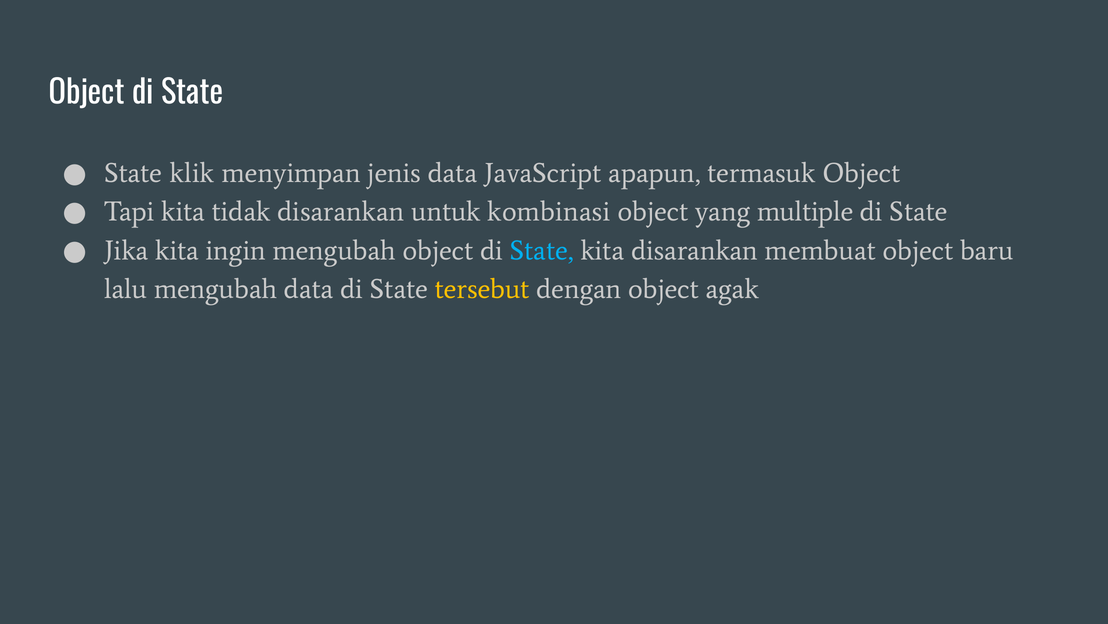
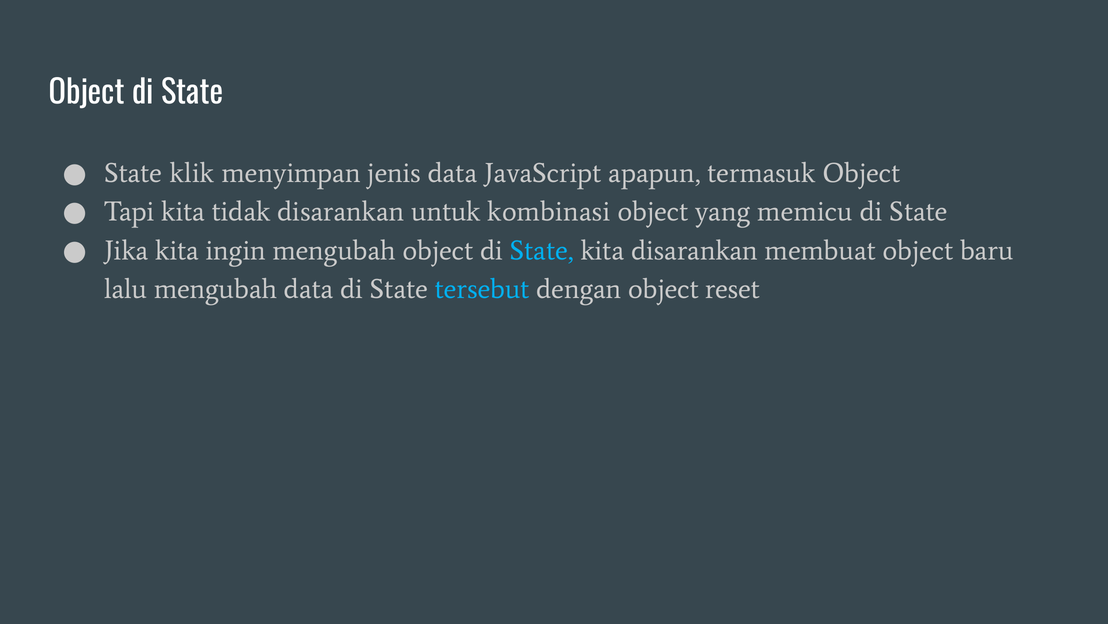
multiple: multiple -> memicu
tersebut colour: yellow -> light blue
agak: agak -> reset
